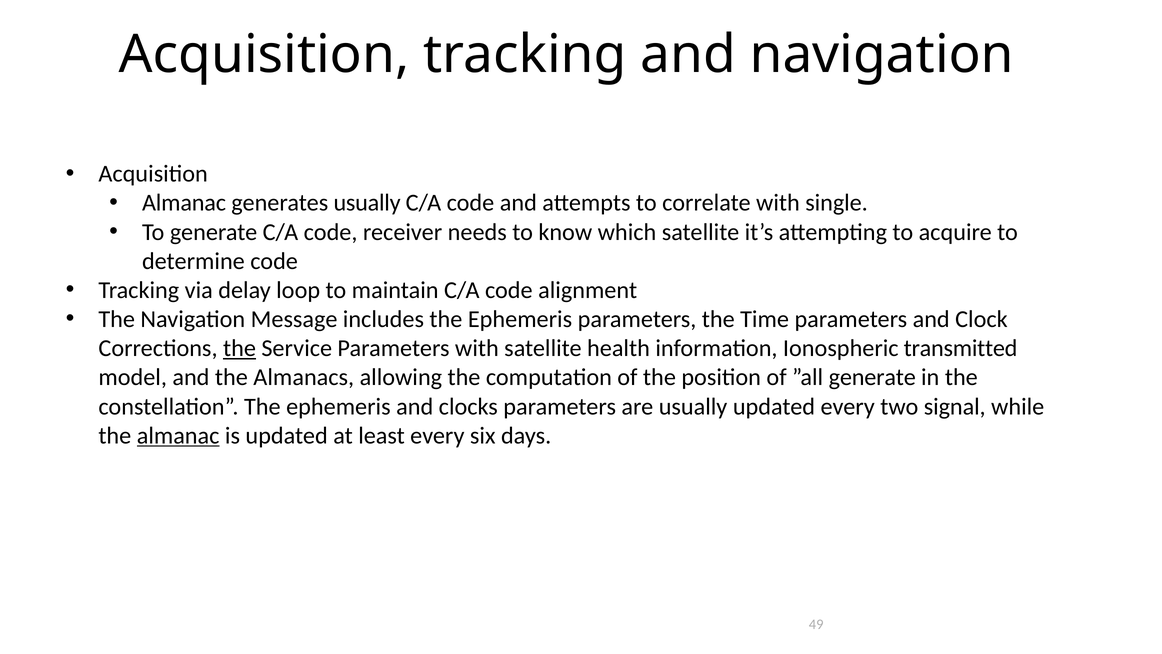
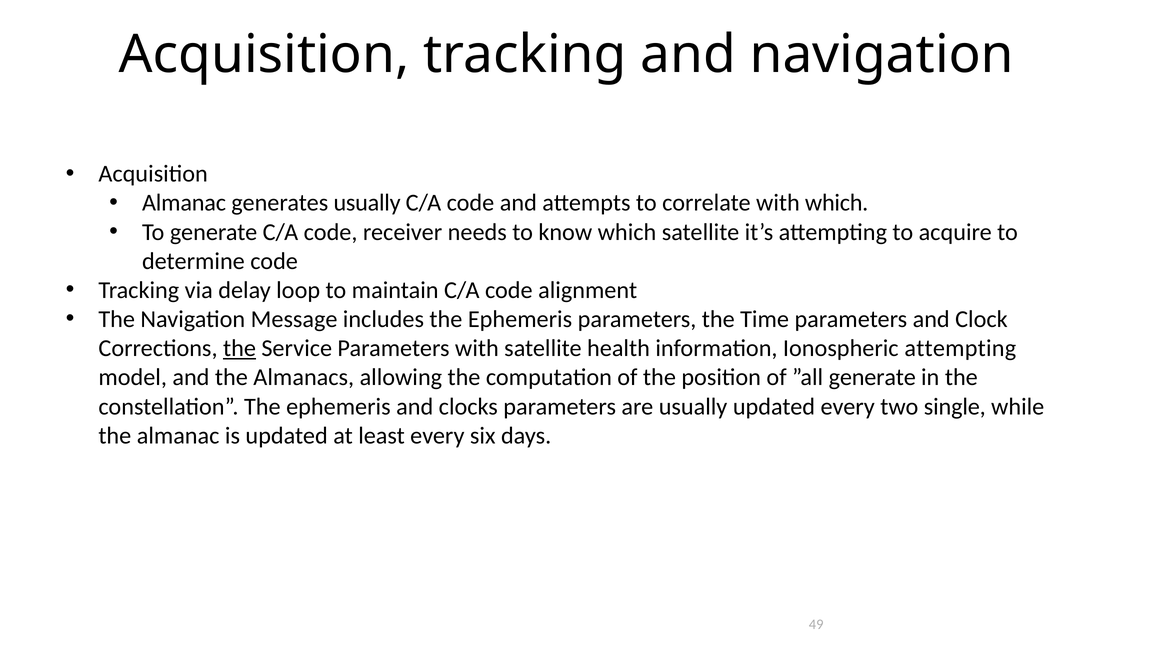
with single: single -> which
Ionospheric transmitted: transmitted -> attempting
signal: signal -> single
almanac at (178, 435) underline: present -> none
